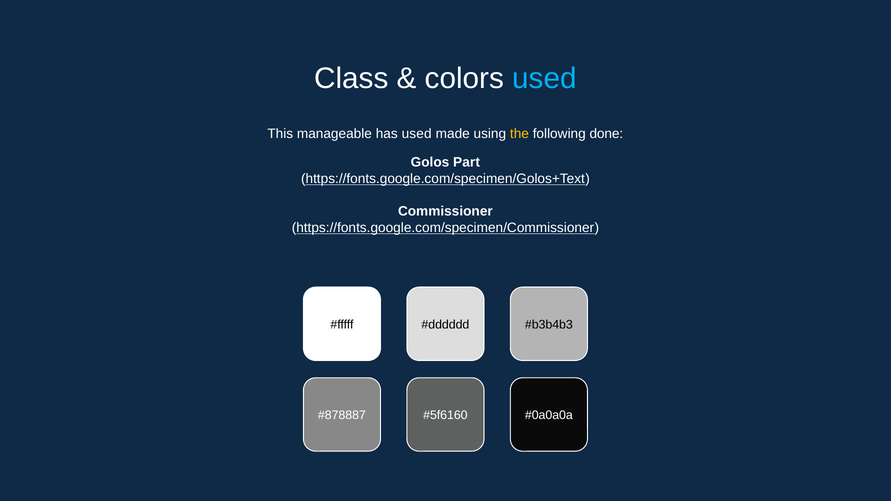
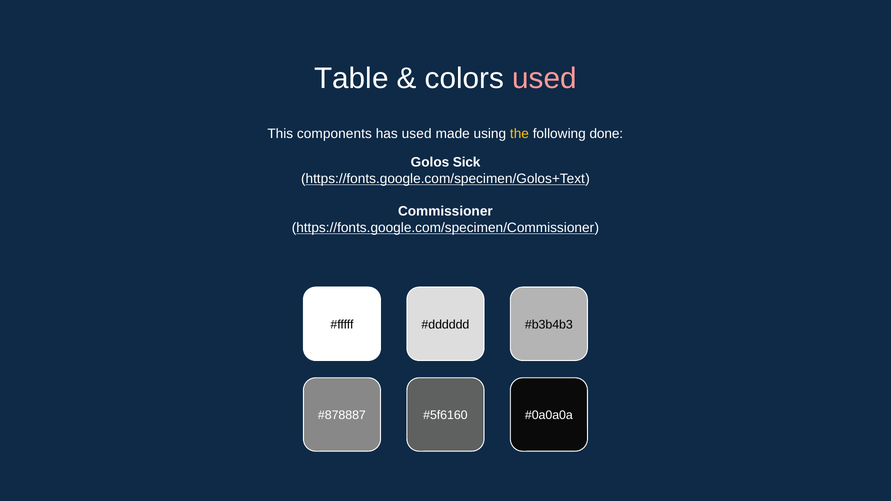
Class: Class -> Table
used at (544, 79) colour: light blue -> pink
manageable: manageable -> components
Part: Part -> Sick
